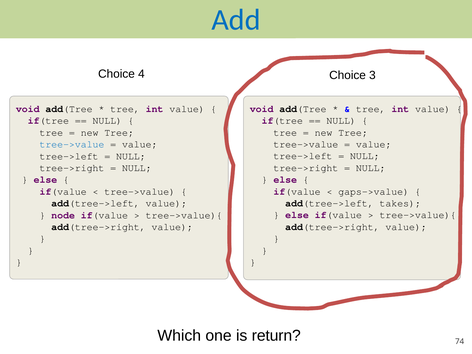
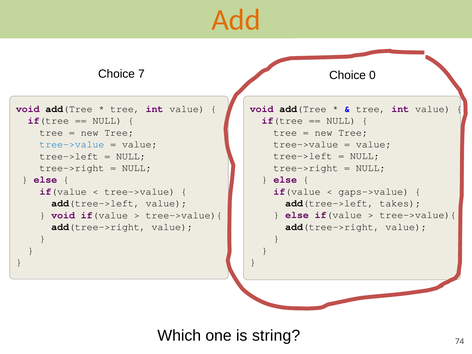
Add colour: blue -> orange
4: 4 -> 7
3: 3 -> 0
node at (63, 215): node -> void
return: return -> string
